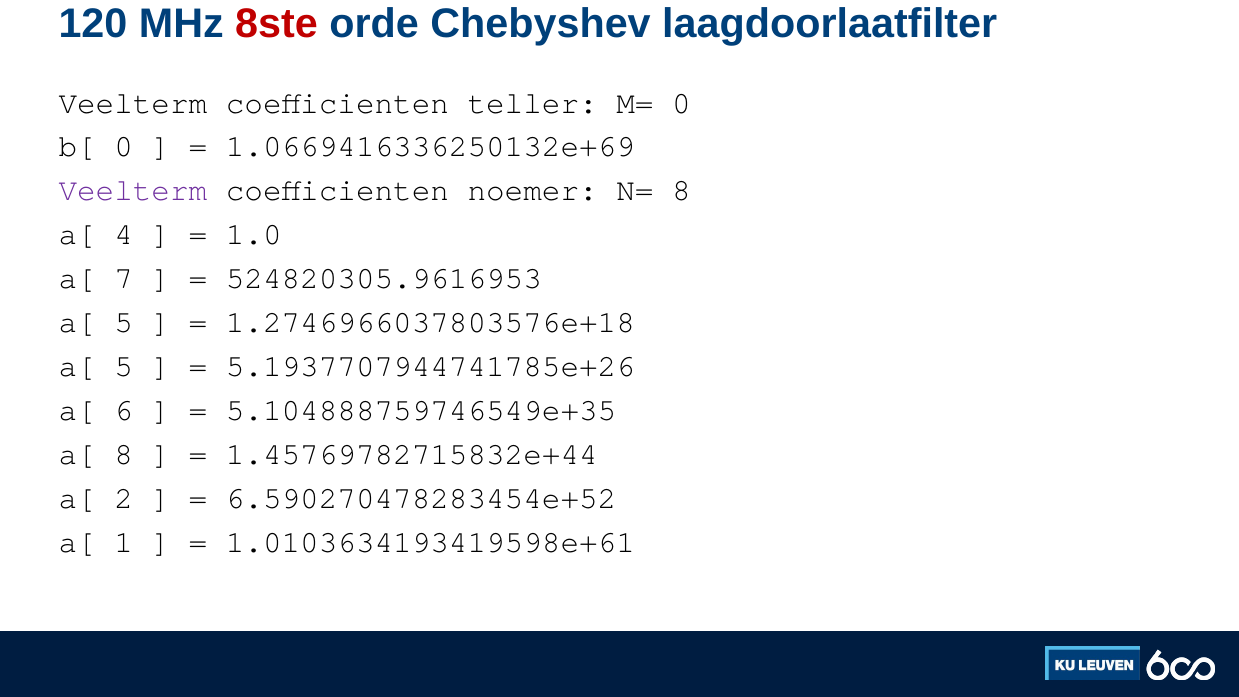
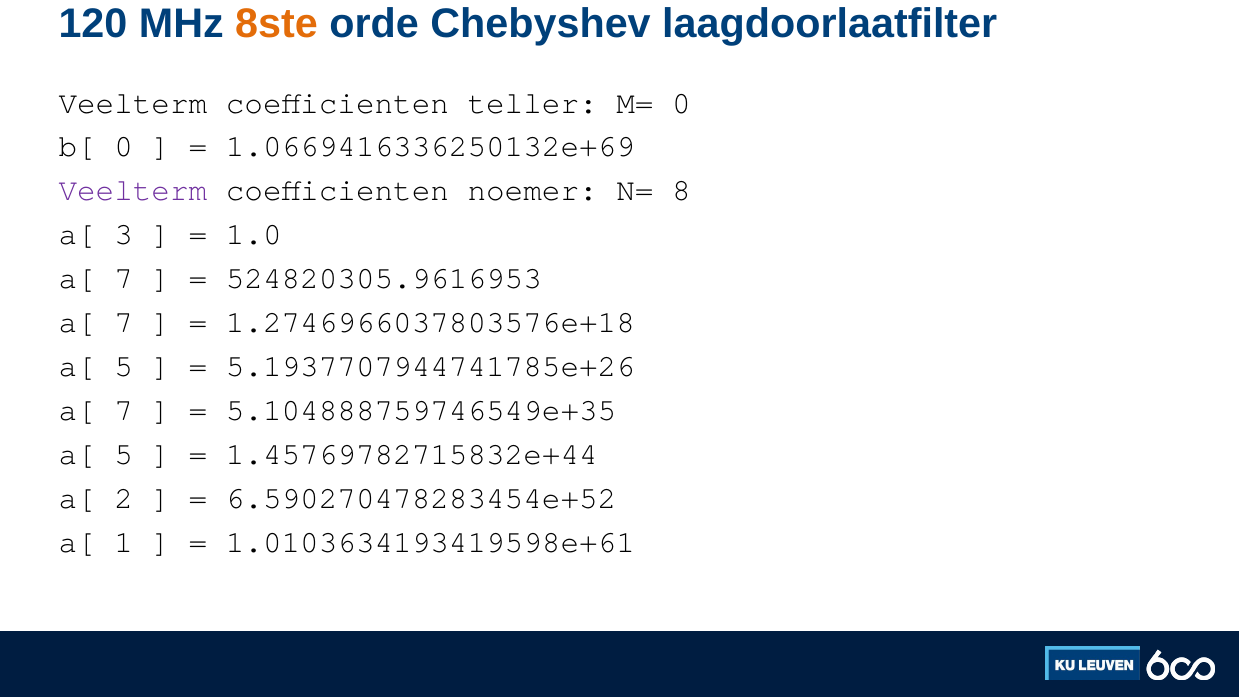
8ste colour: red -> orange
4: 4 -> 3
5 at (124, 322): 5 -> 7
6 at (124, 410): 6 -> 7
8 at (124, 454): 8 -> 5
